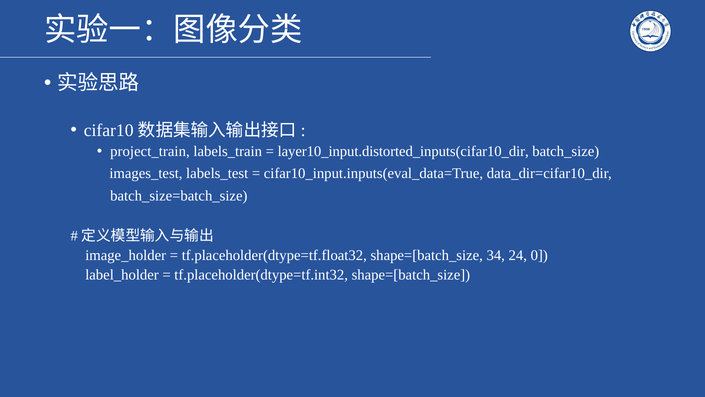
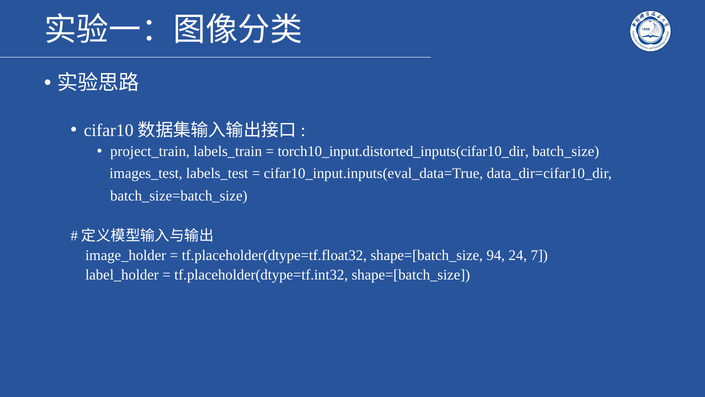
layer10_input.distorted_inputs(cifar10_dir: layer10_input.distorted_inputs(cifar10_dir -> torch10_input.distorted_inputs(cifar10_dir
34: 34 -> 94
0: 0 -> 7
